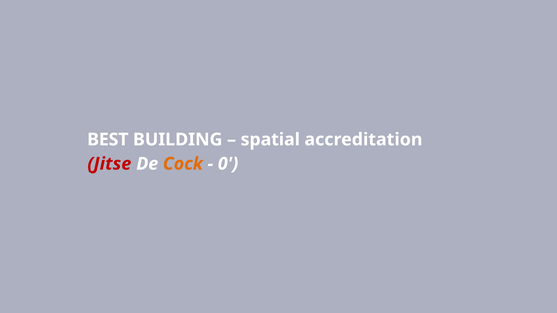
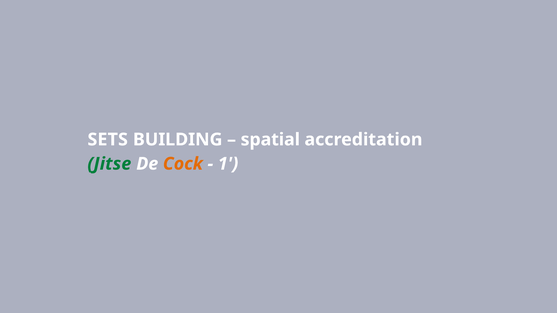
BEST: BEST -> SETS
Jitse colour: red -> green
0: 0 -> 1
